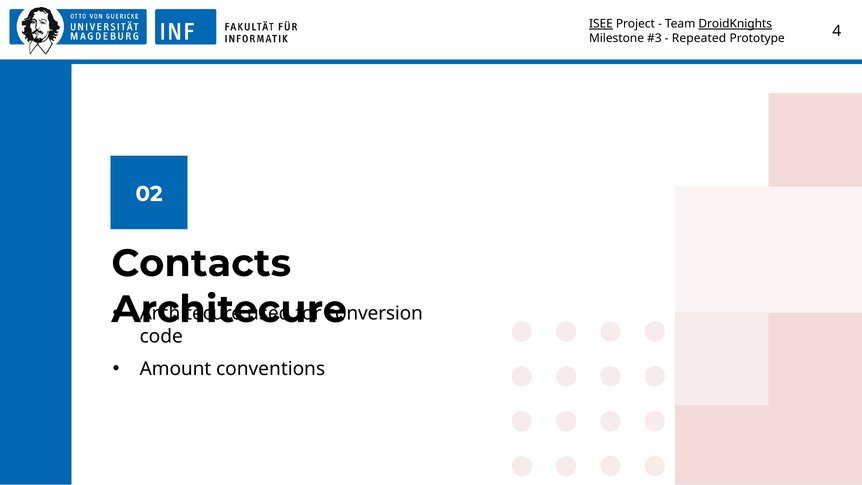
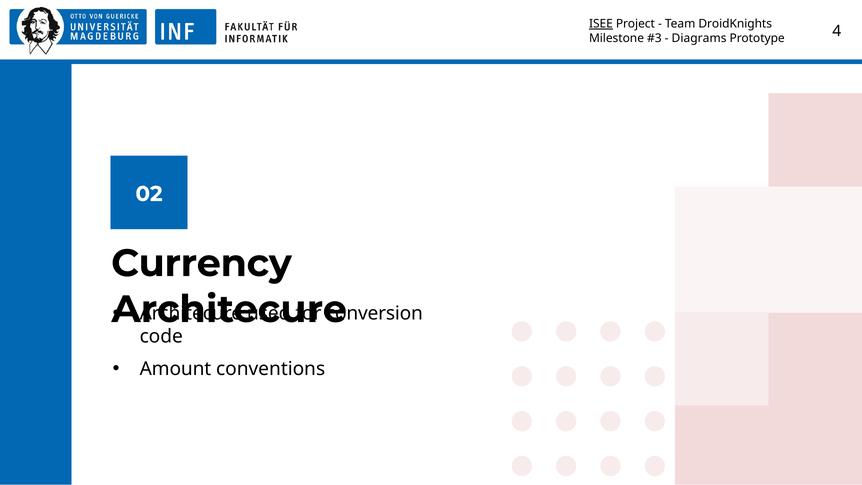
DroidKnights underline: present -> none
Repeated: Repeated -> Diagrams
Contacts: Contacts -> Currency
